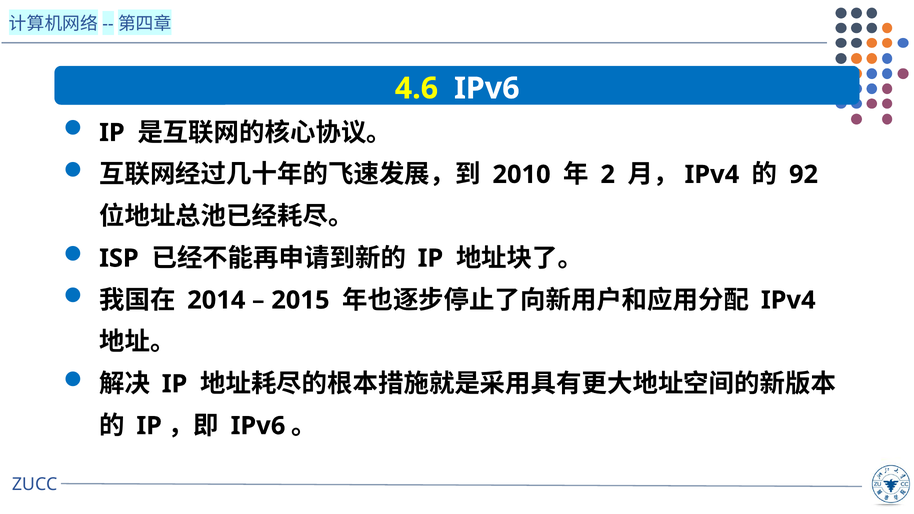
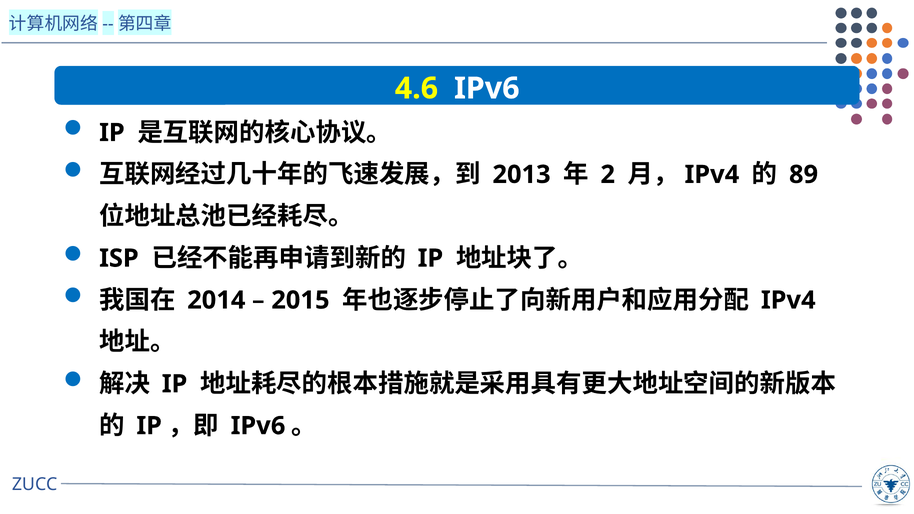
2010: 2010 -> 2013
92: 92 -> 89
